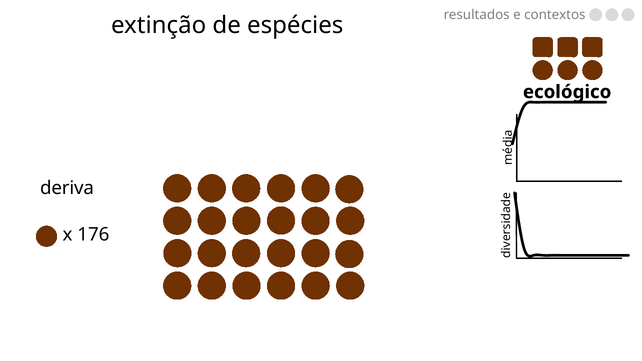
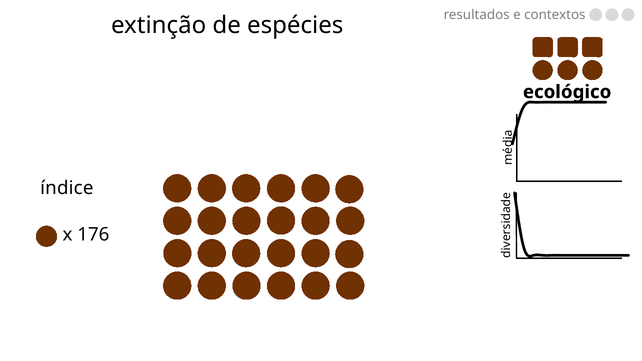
deriva: deriva -> índice
